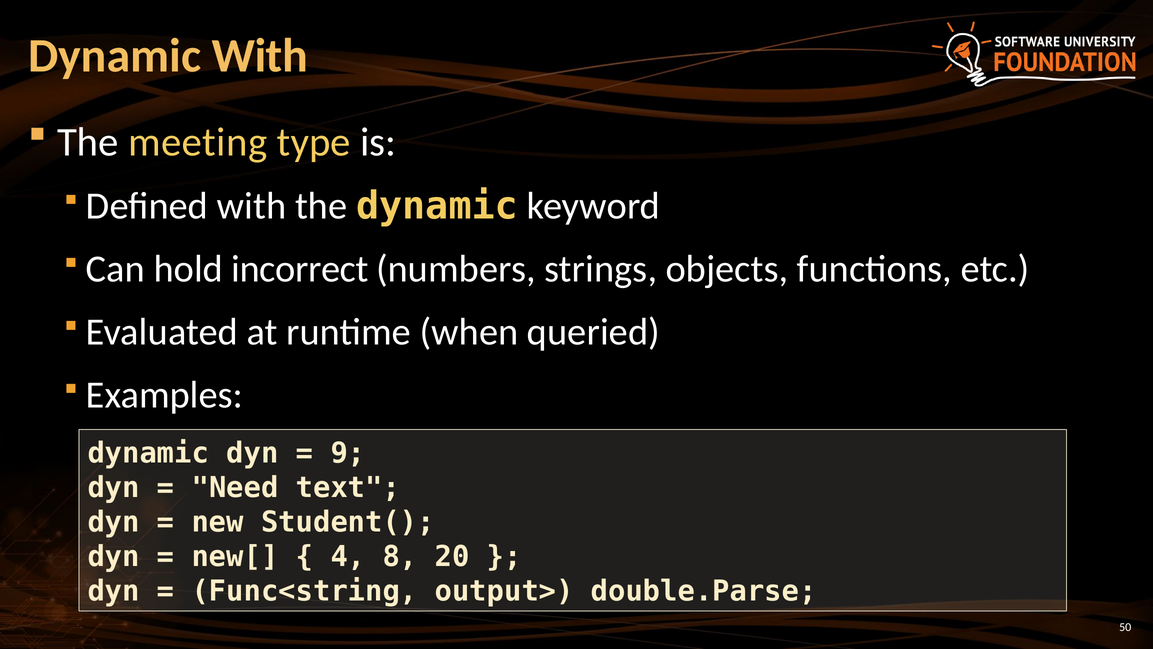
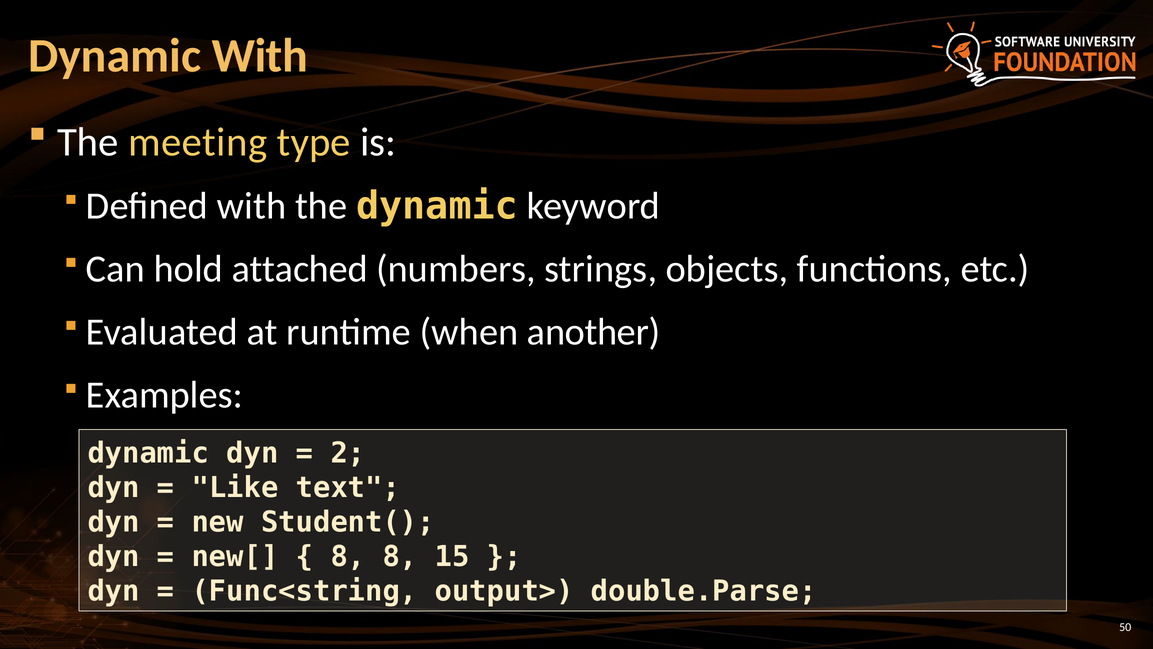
incorrect: incorrect -> attached
queried: queried -> another
9: 9 -> 2
Need: Need -> Like
4 at (348, 557): 4 -> 8
20: 20 -> 15
